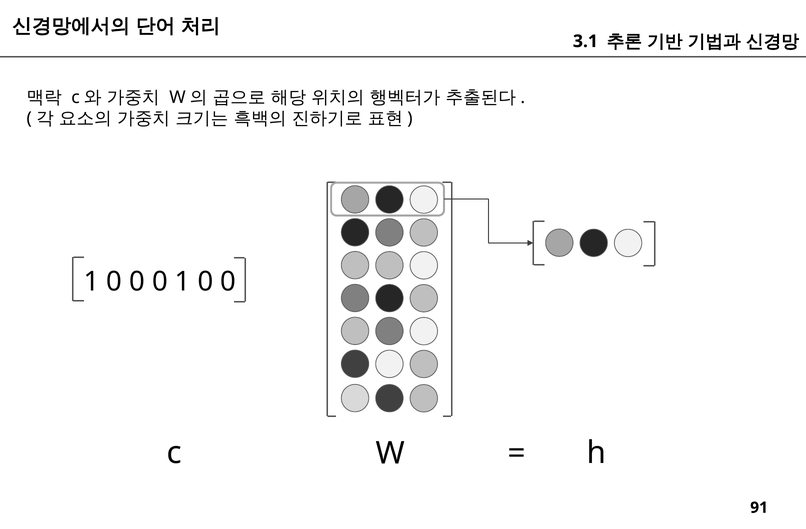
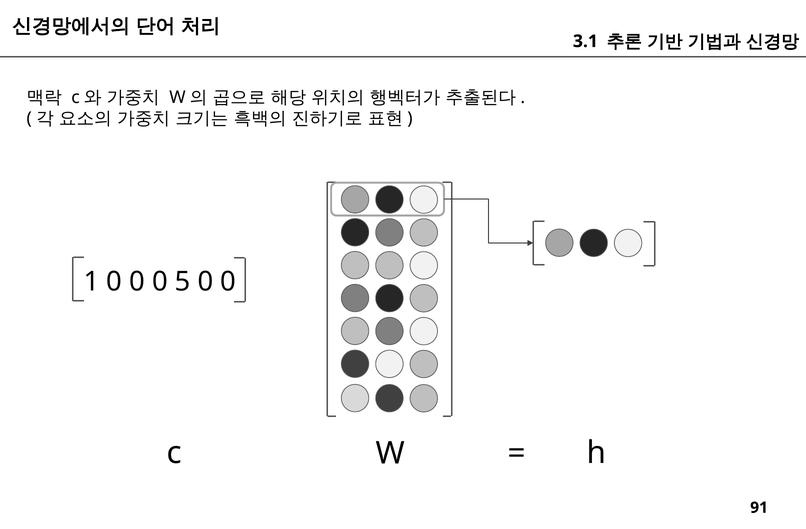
0 1: 1 -> 5
